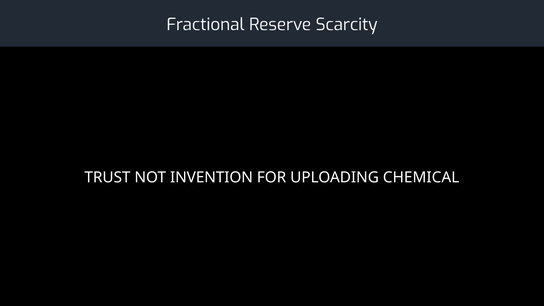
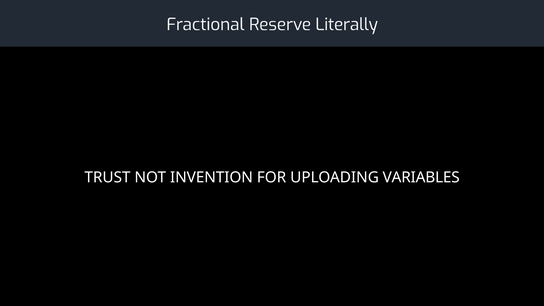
Scarcity: Scarcity -> Literally
CHEMICAL: CHEMICAL -> VARIABLES
